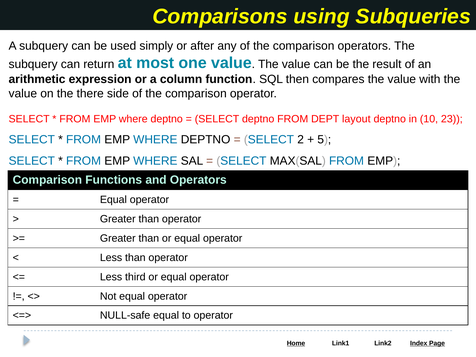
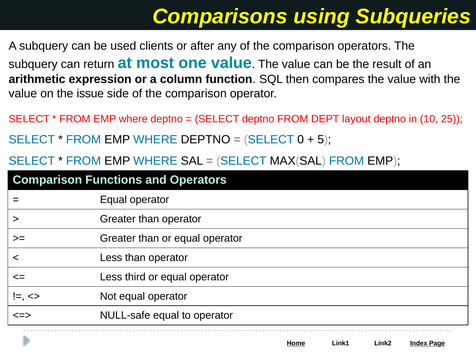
simply: simply -> clients
there: there -> issue
23: 23 -> 25
2: 2 -> 0
